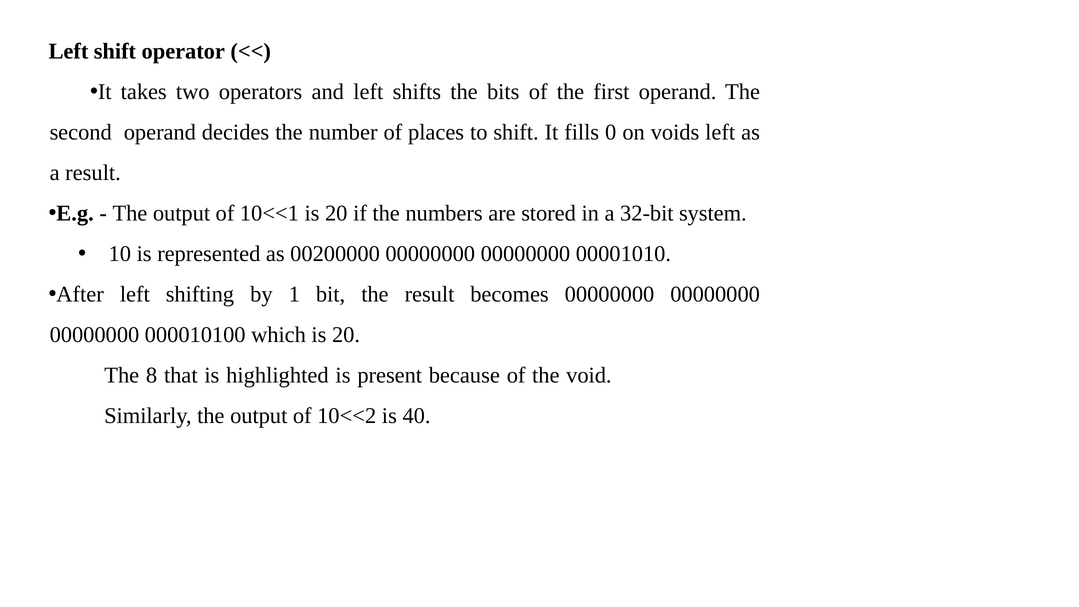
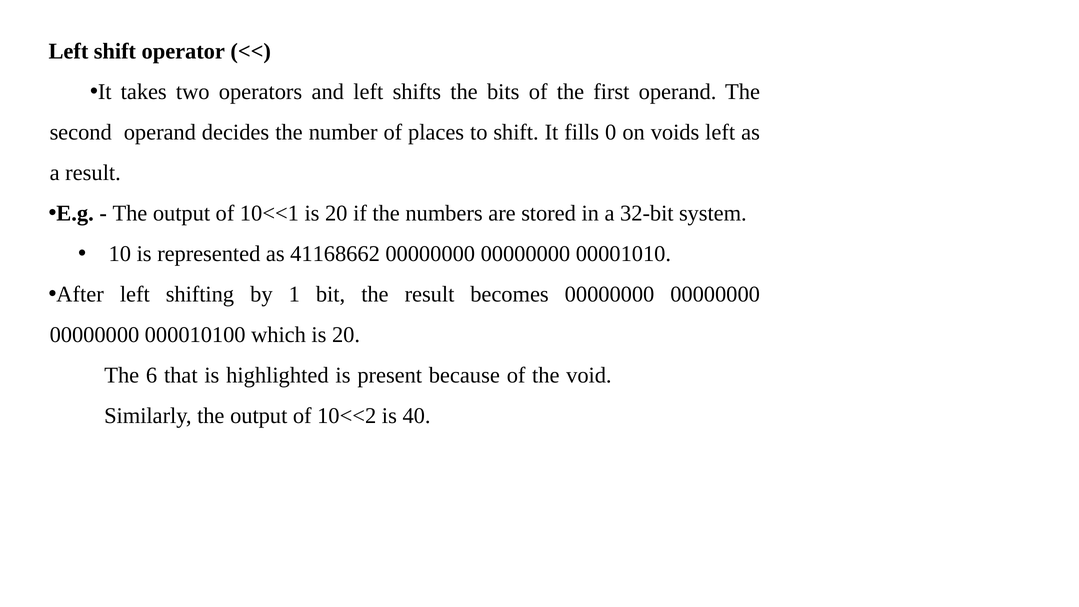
00200000: 00200000 -> 41168662
8: 8 -> 6
